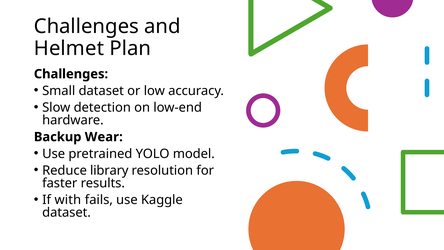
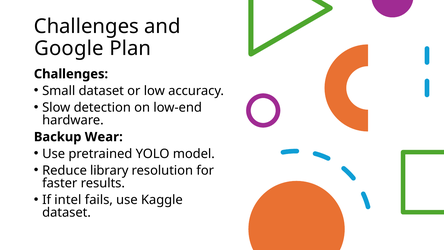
Helmet: Helmet -> Google
with: with -> intel
